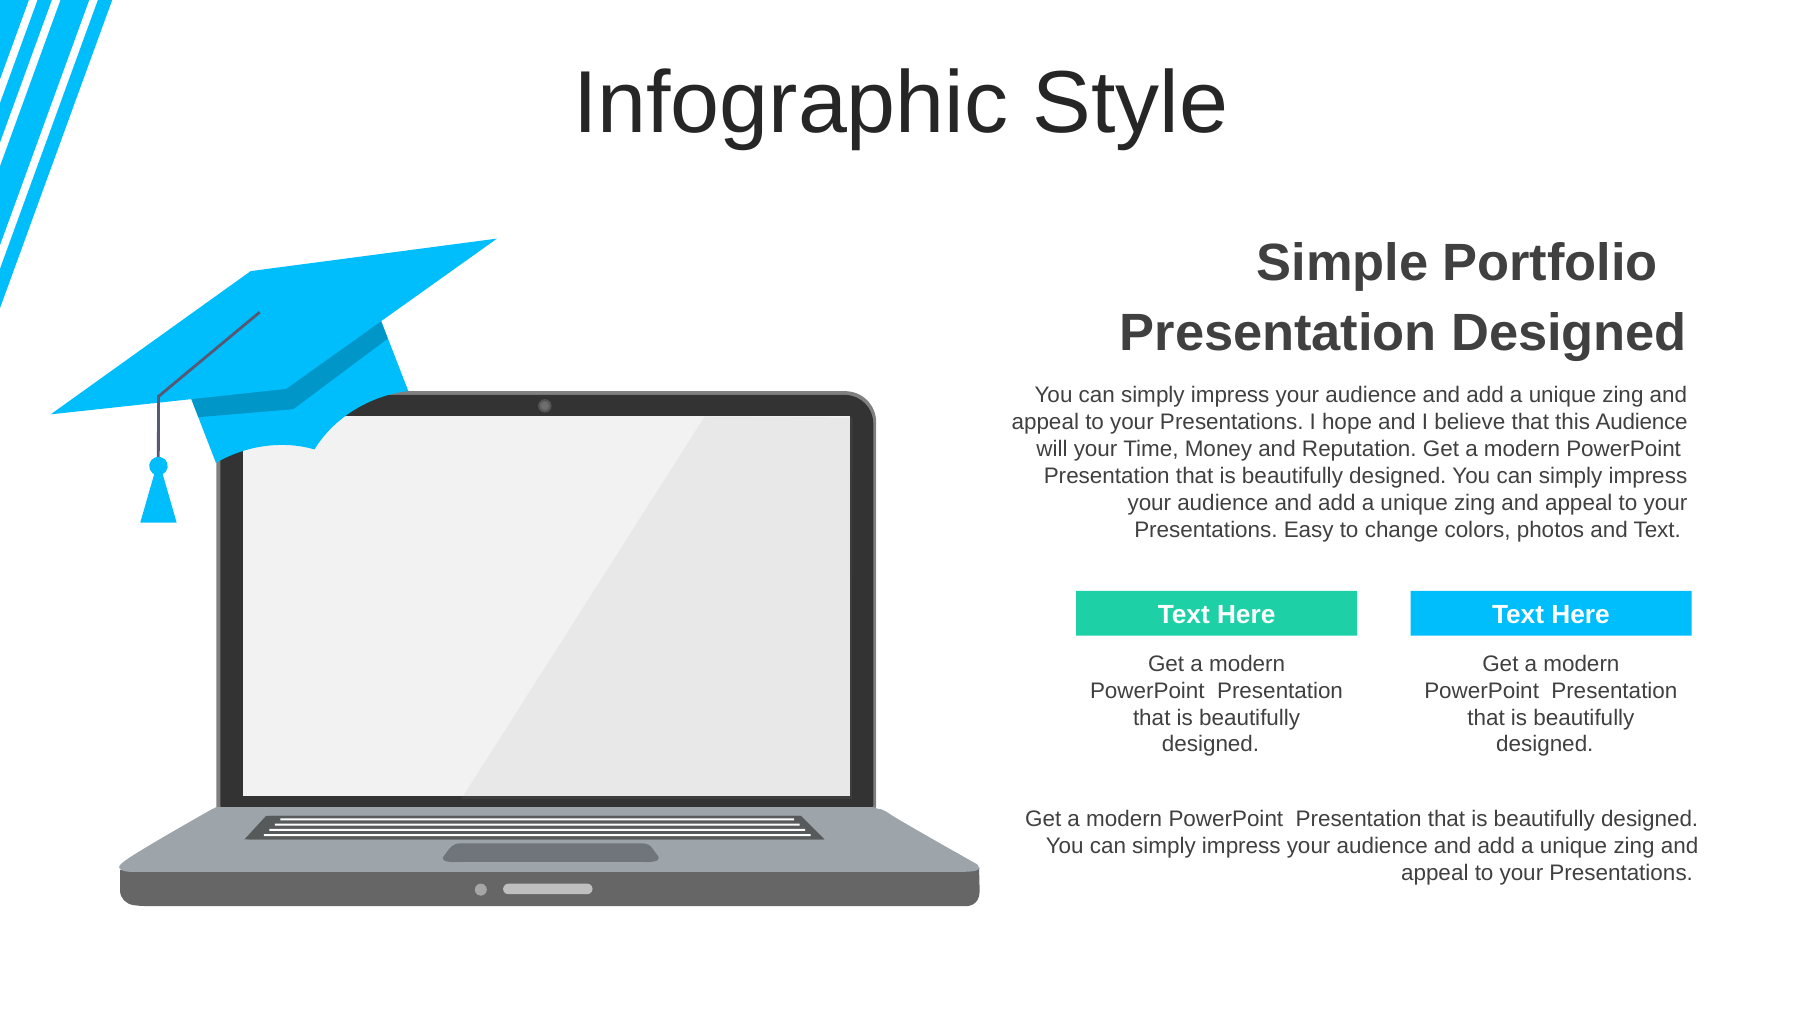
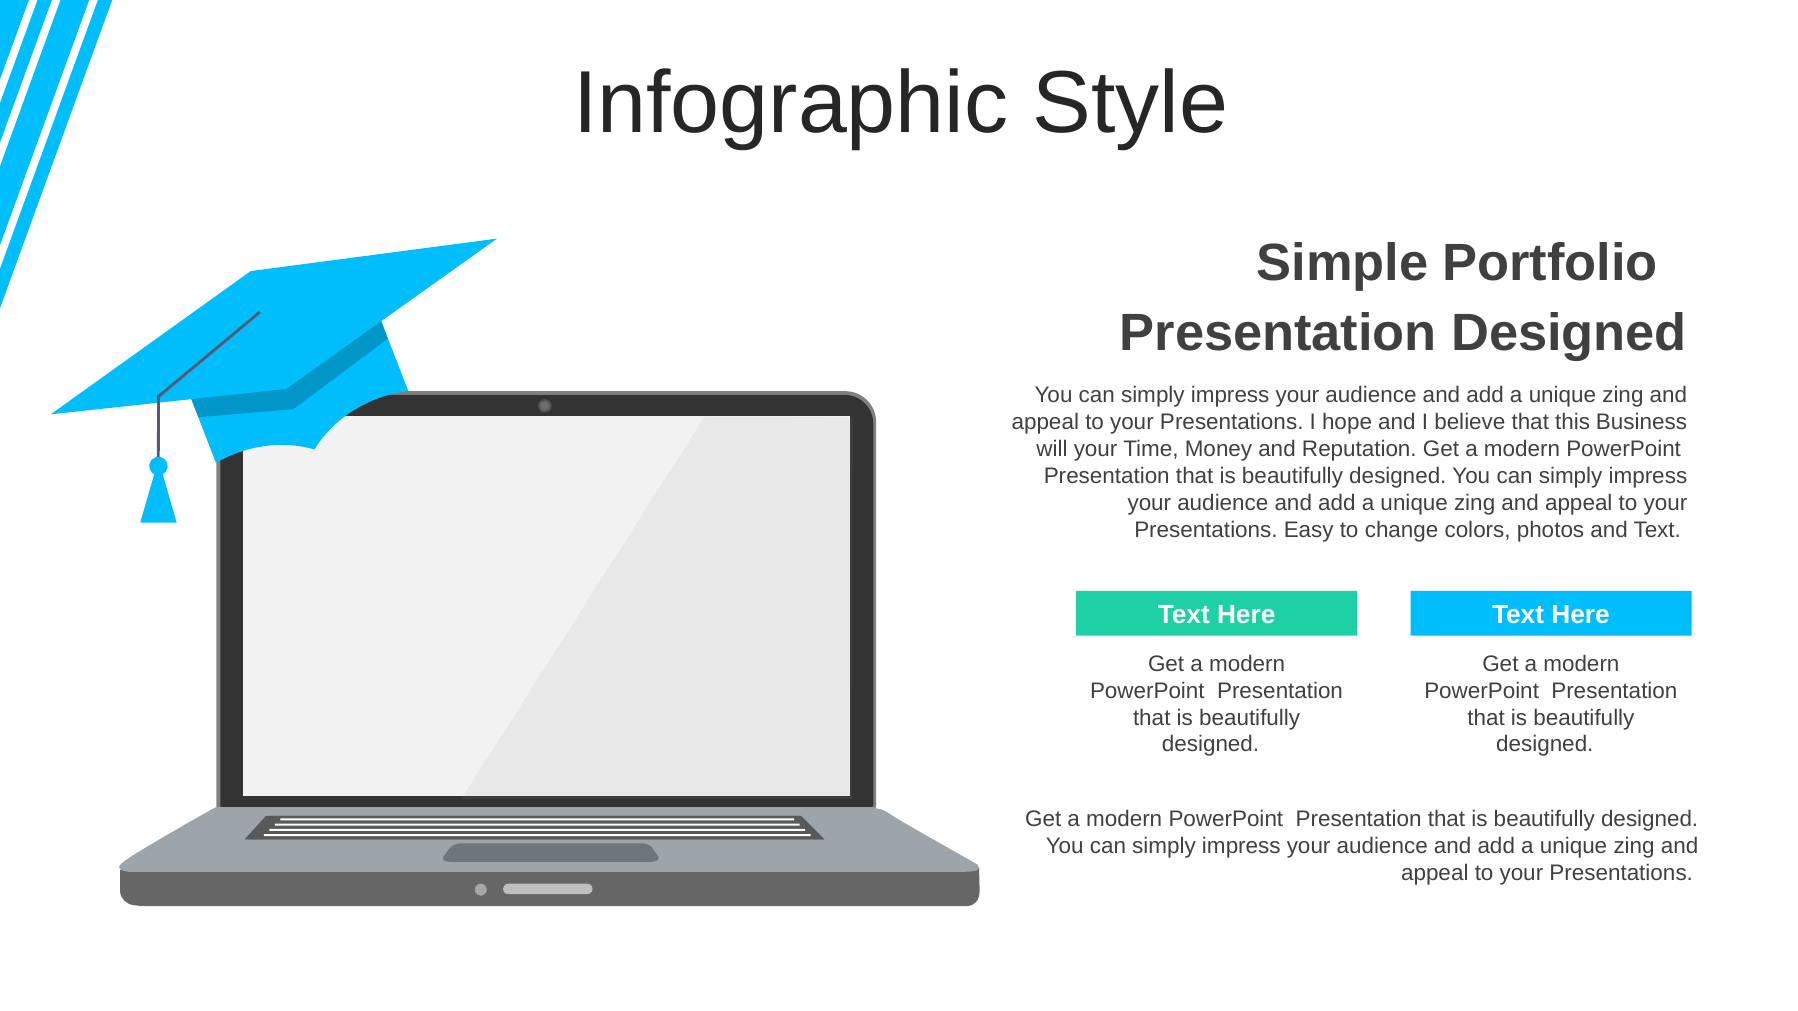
this Audience: Audience -> Business
